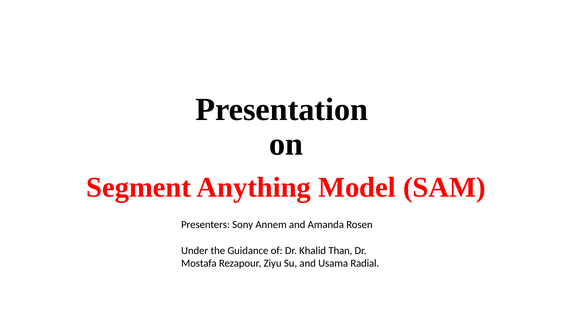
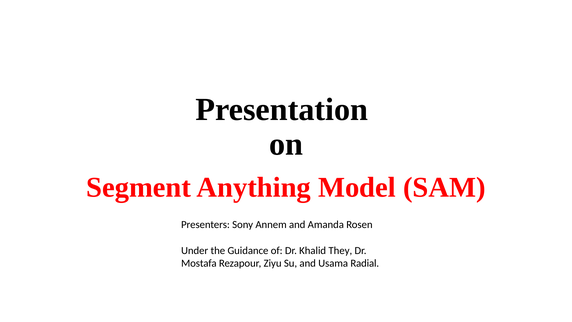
Than: Than -> They
